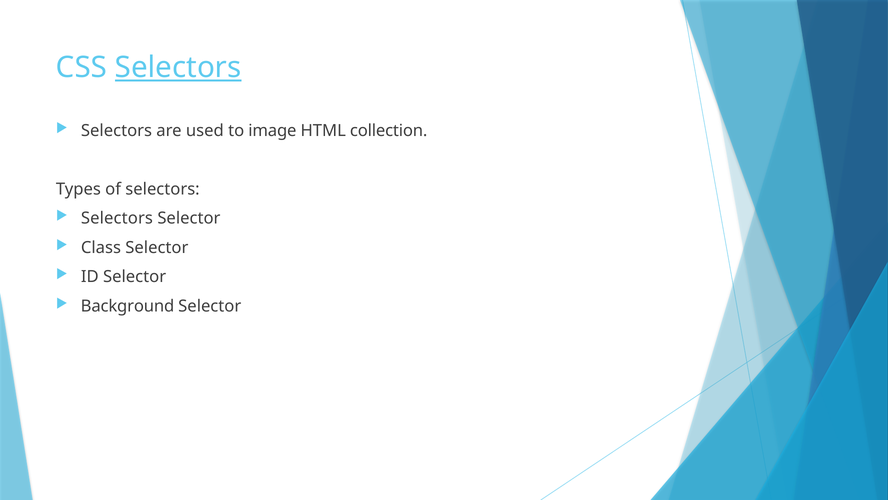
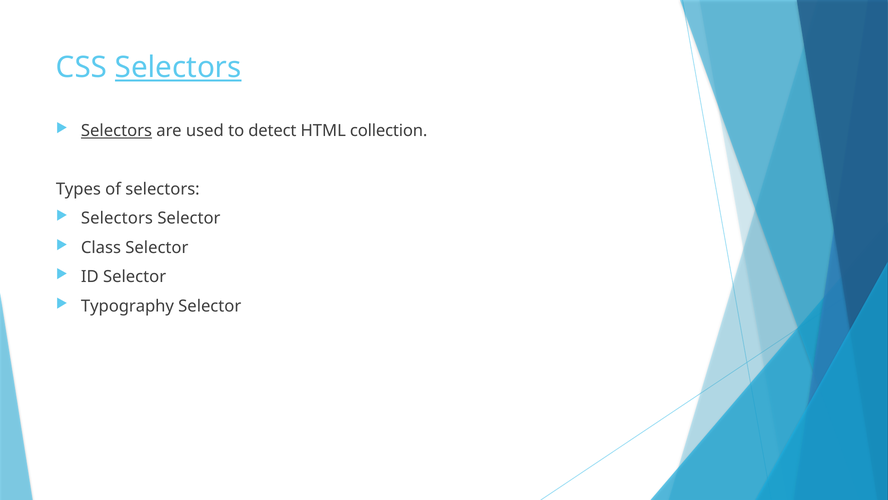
Selectors at (117, 131) underline: none -> present
image: image -> detect
Background: Background -> Typography
